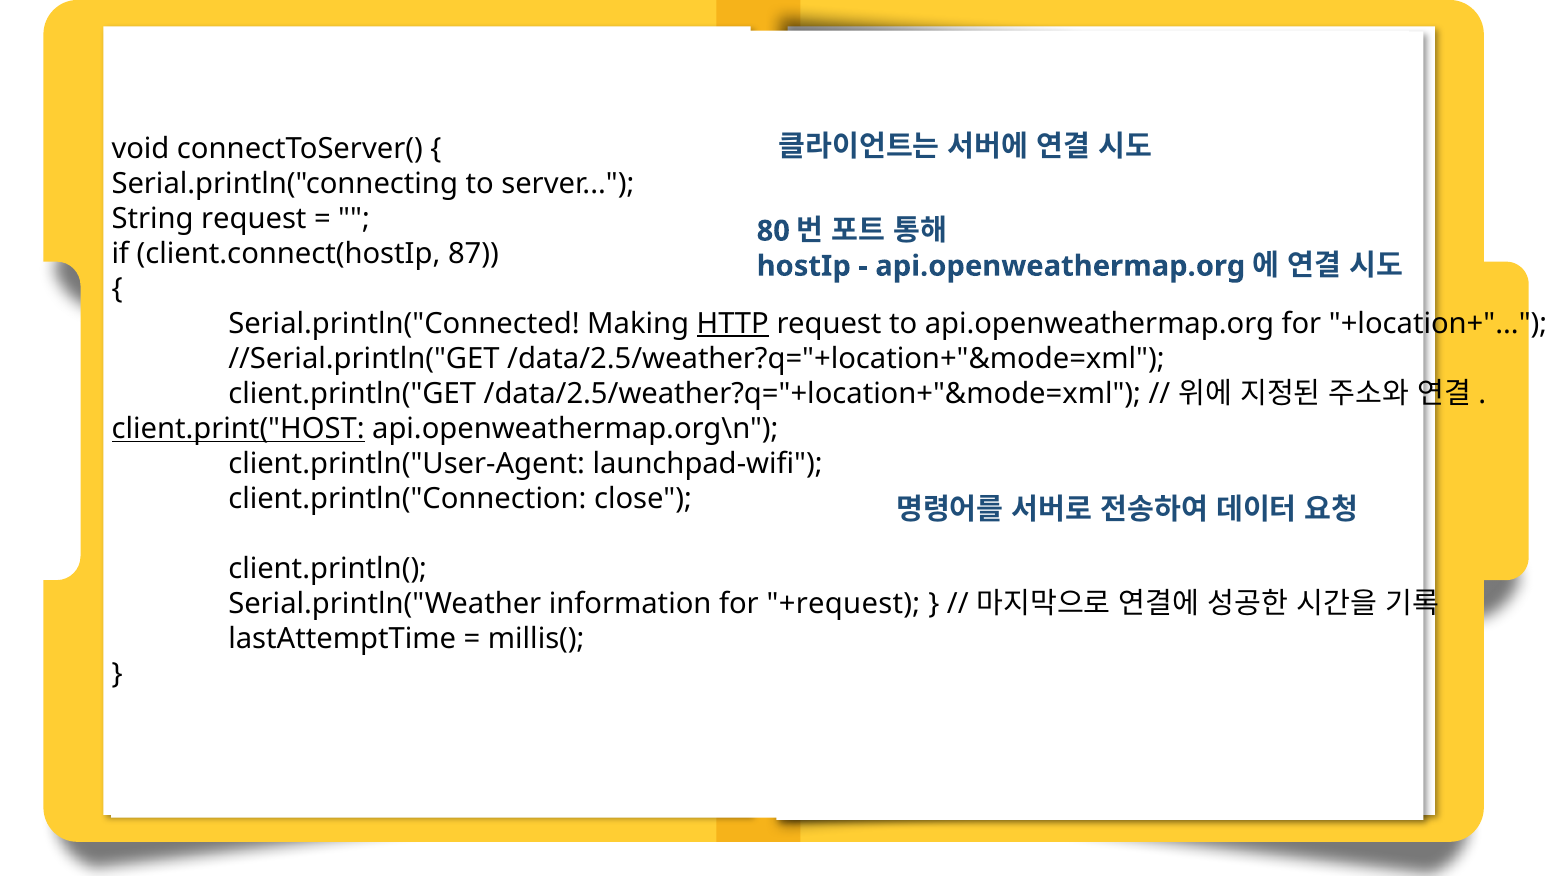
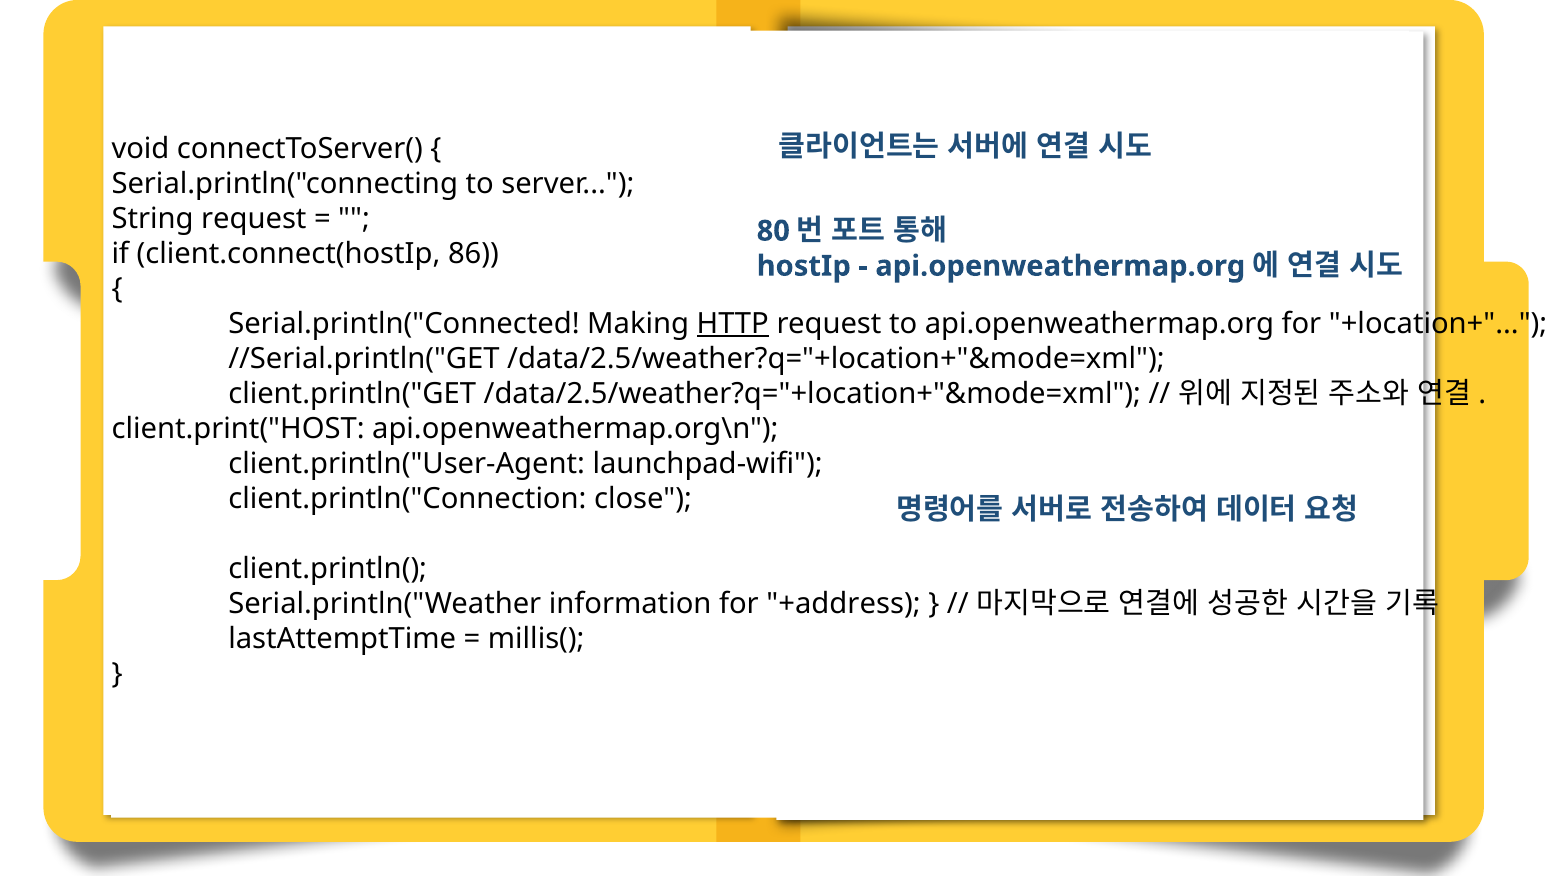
87: 87 -> 86
client.print("HOST underline: present -> none
+request: +request -> +address
